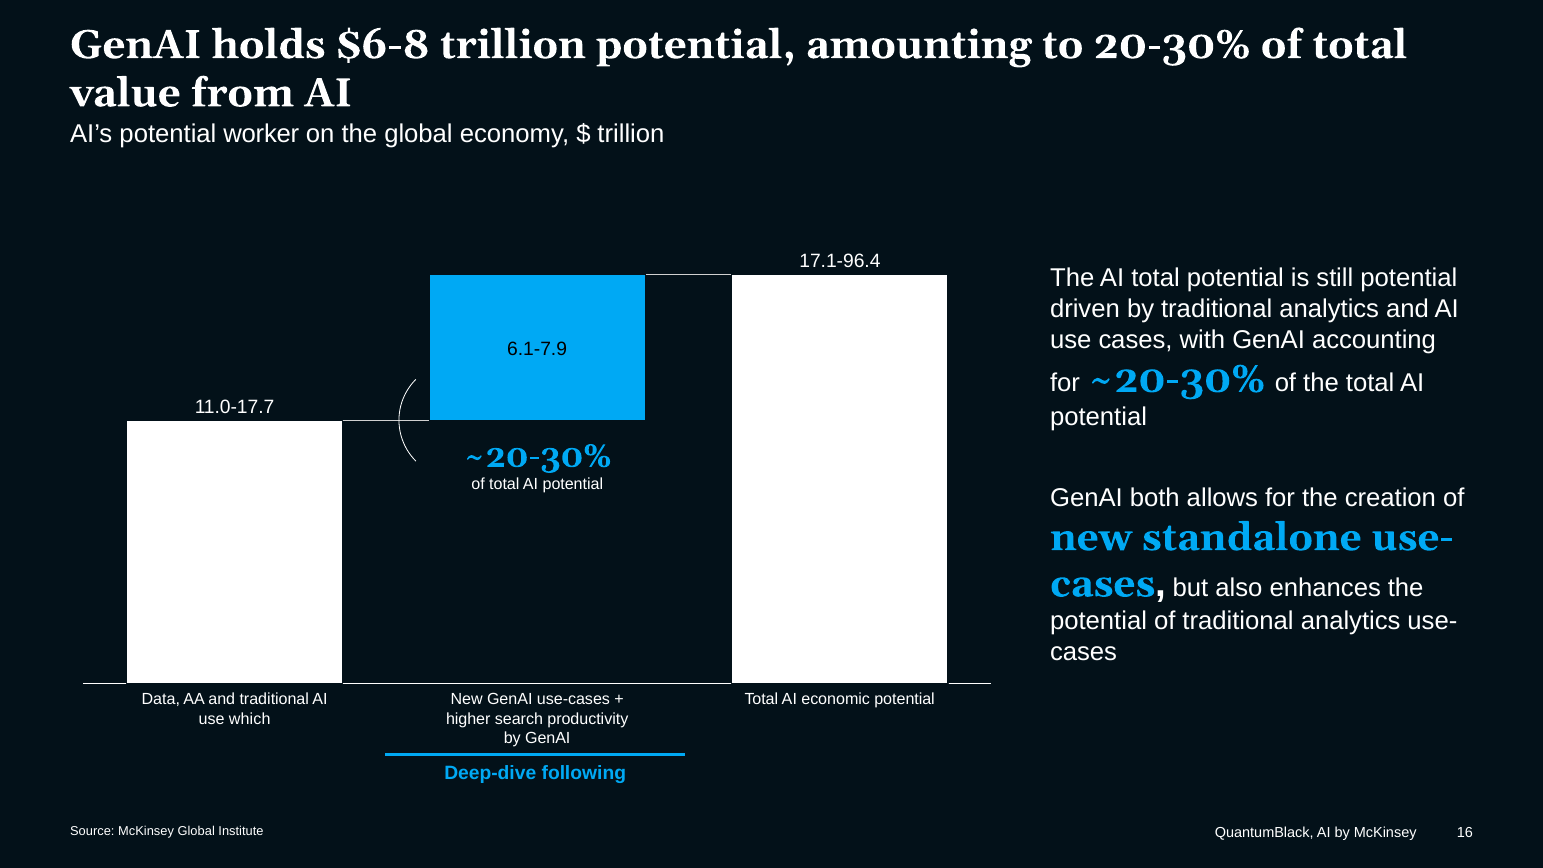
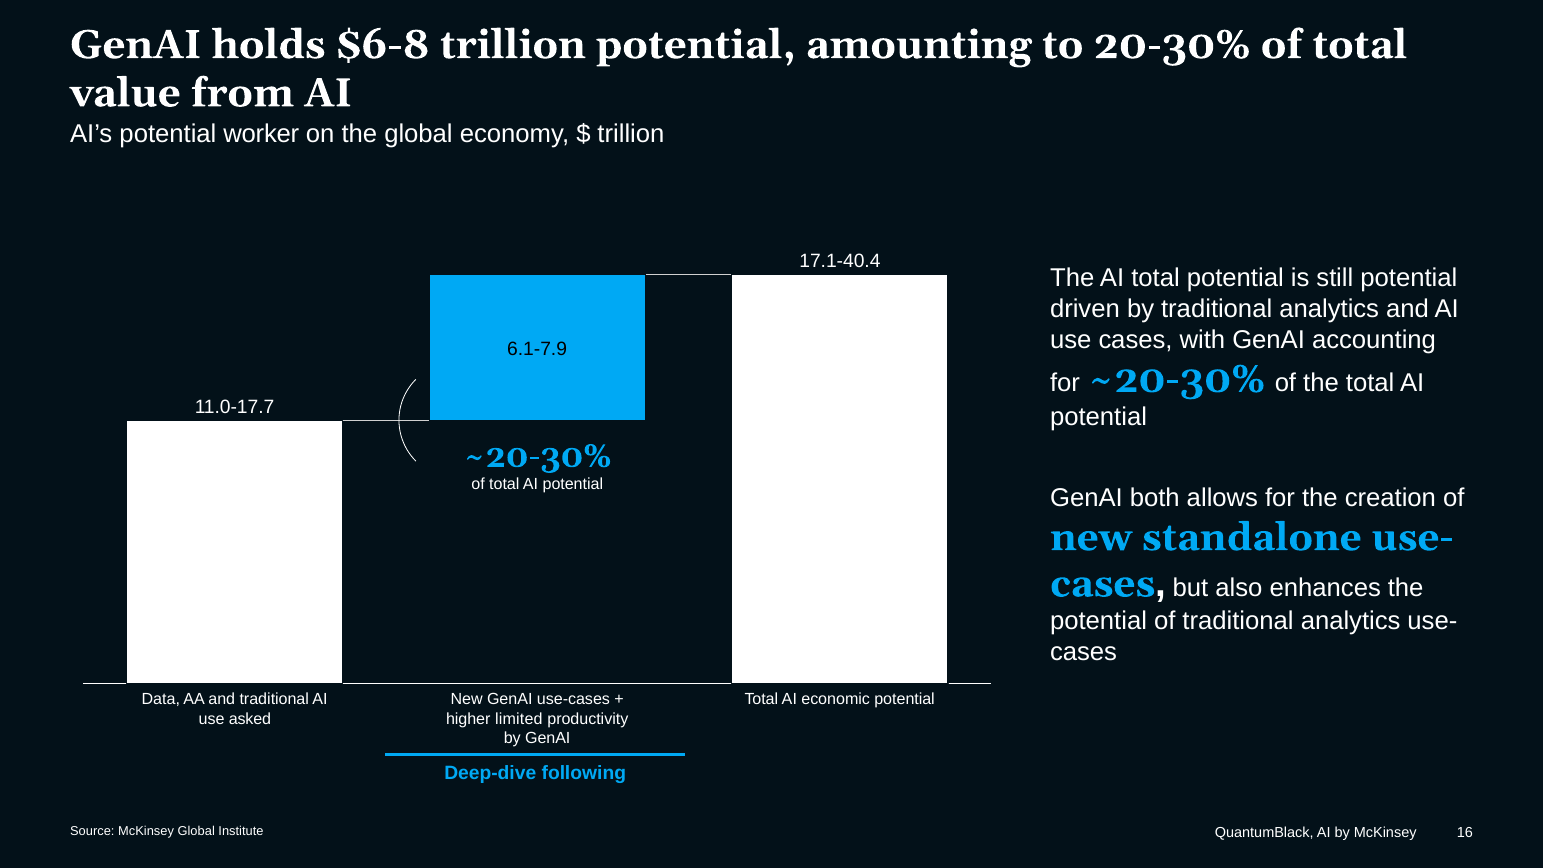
17.1-96.4: 17.1-96.4 -> 17.1-40.4
which: which -> asked
search: search -> limited
